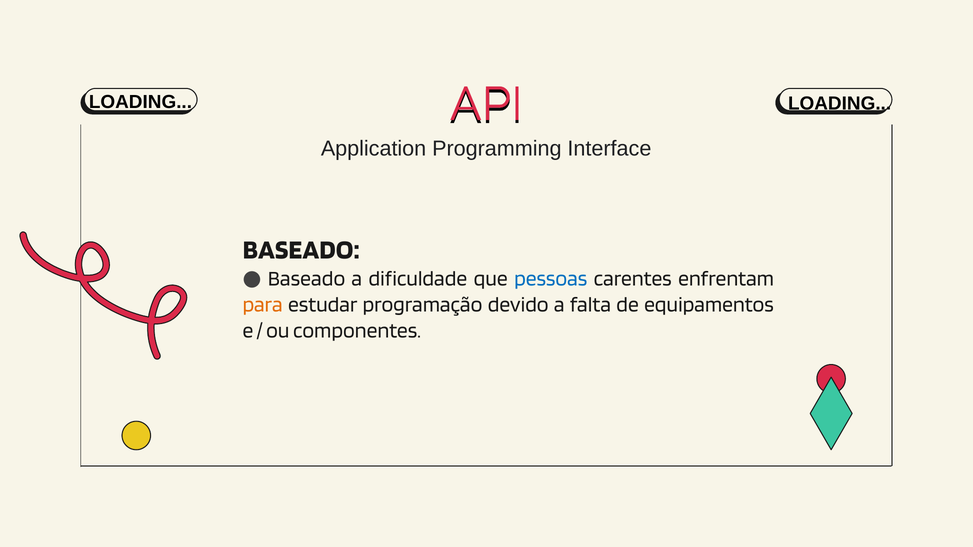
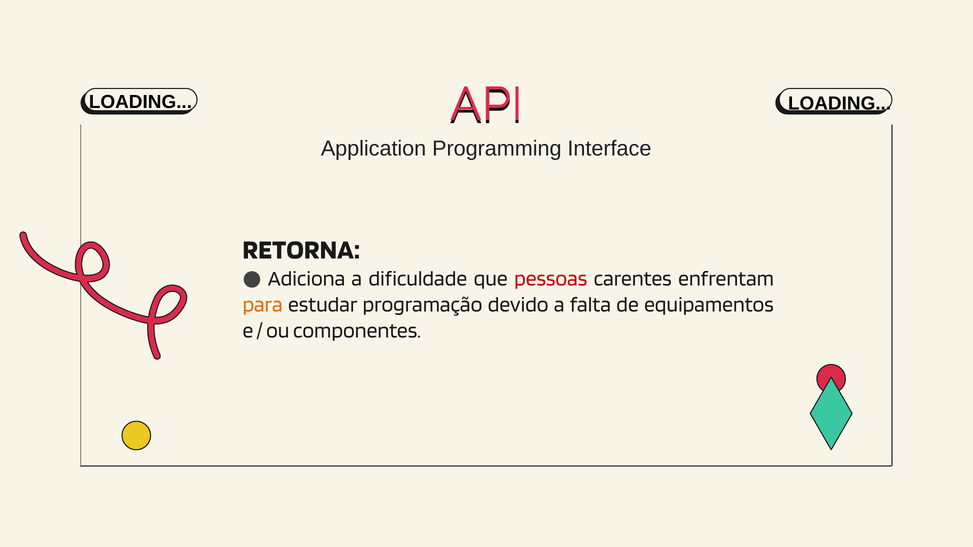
BASEADO at (301, 250): BASEADO -> RETORNA
Baseado at (307, 279): Baseado -> Adiciona
pessoas colour: blue -> red
